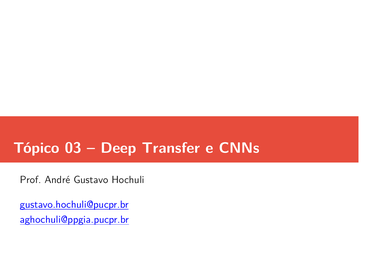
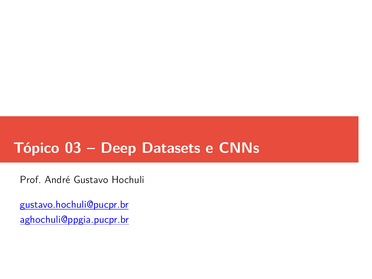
Transfer: Transfer -> Datasets
